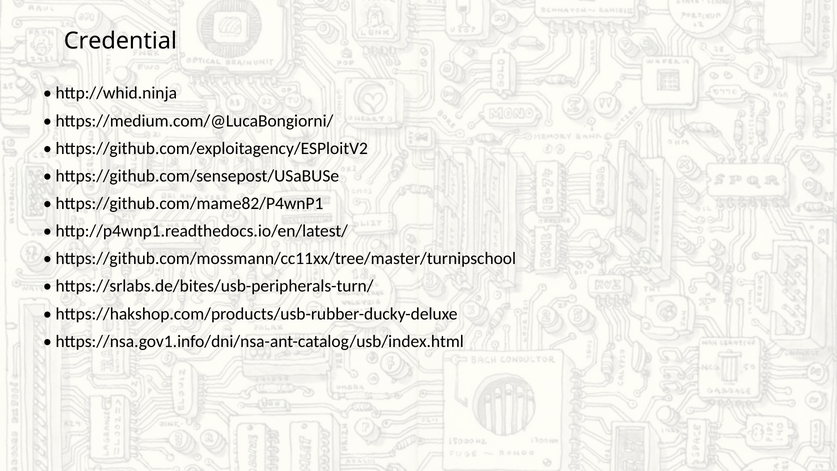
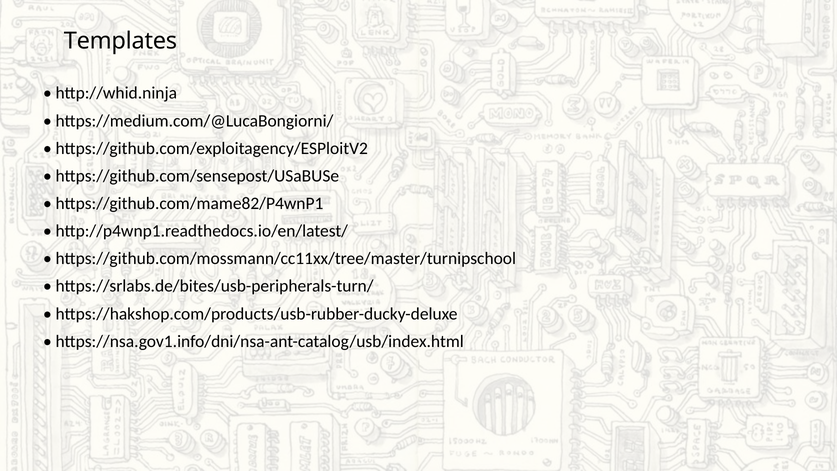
Credential: Credential -> Templates
